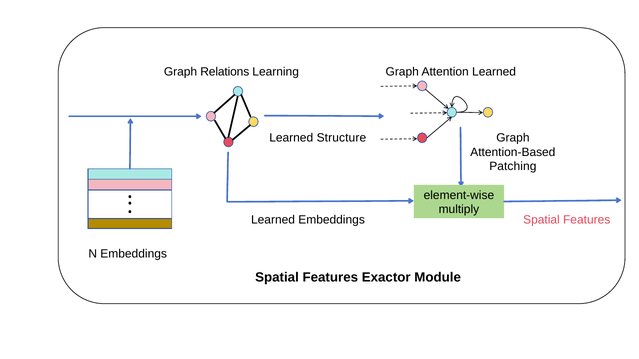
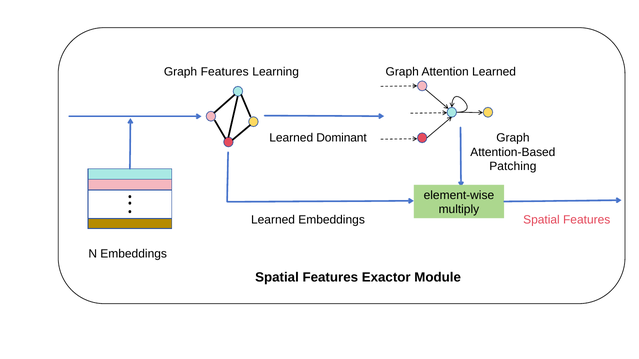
Graph Relations: Relations -> Features
Structure: Structure -> Dominant
